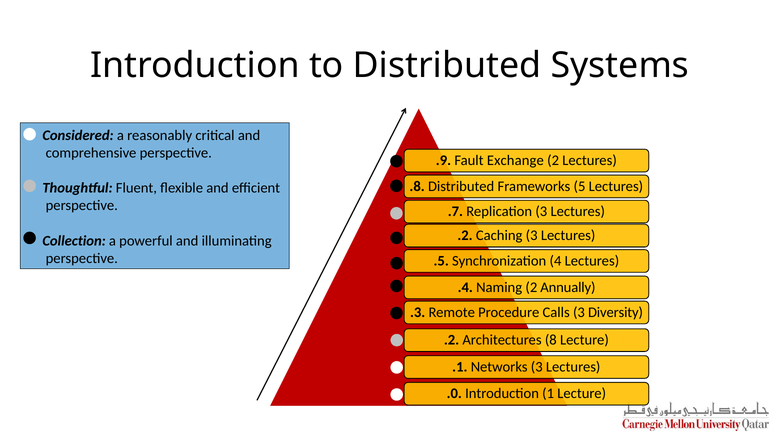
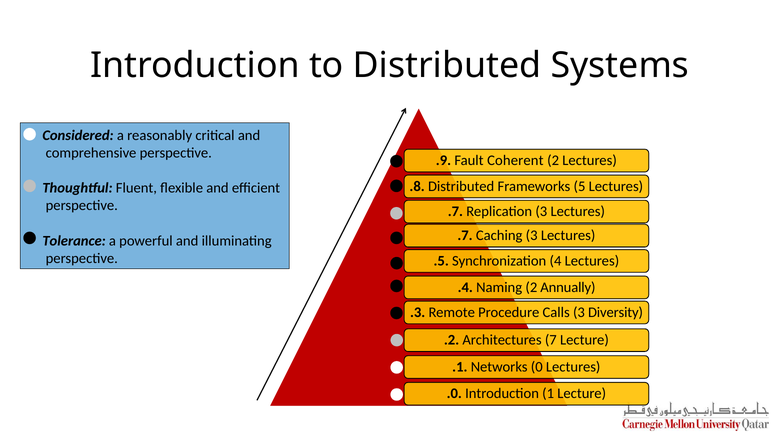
Exchange: Exchange -> Coherent
.2 at (465, 235): .2 -> .7
Collection: Collection -> Tolerance
8: 8 -> 7
Networks 3: 3 -> 0
